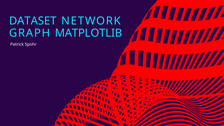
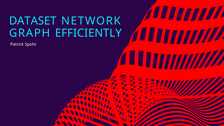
MATPLOTLIB: MATPLOTLIB -> EFFICIENTLY
